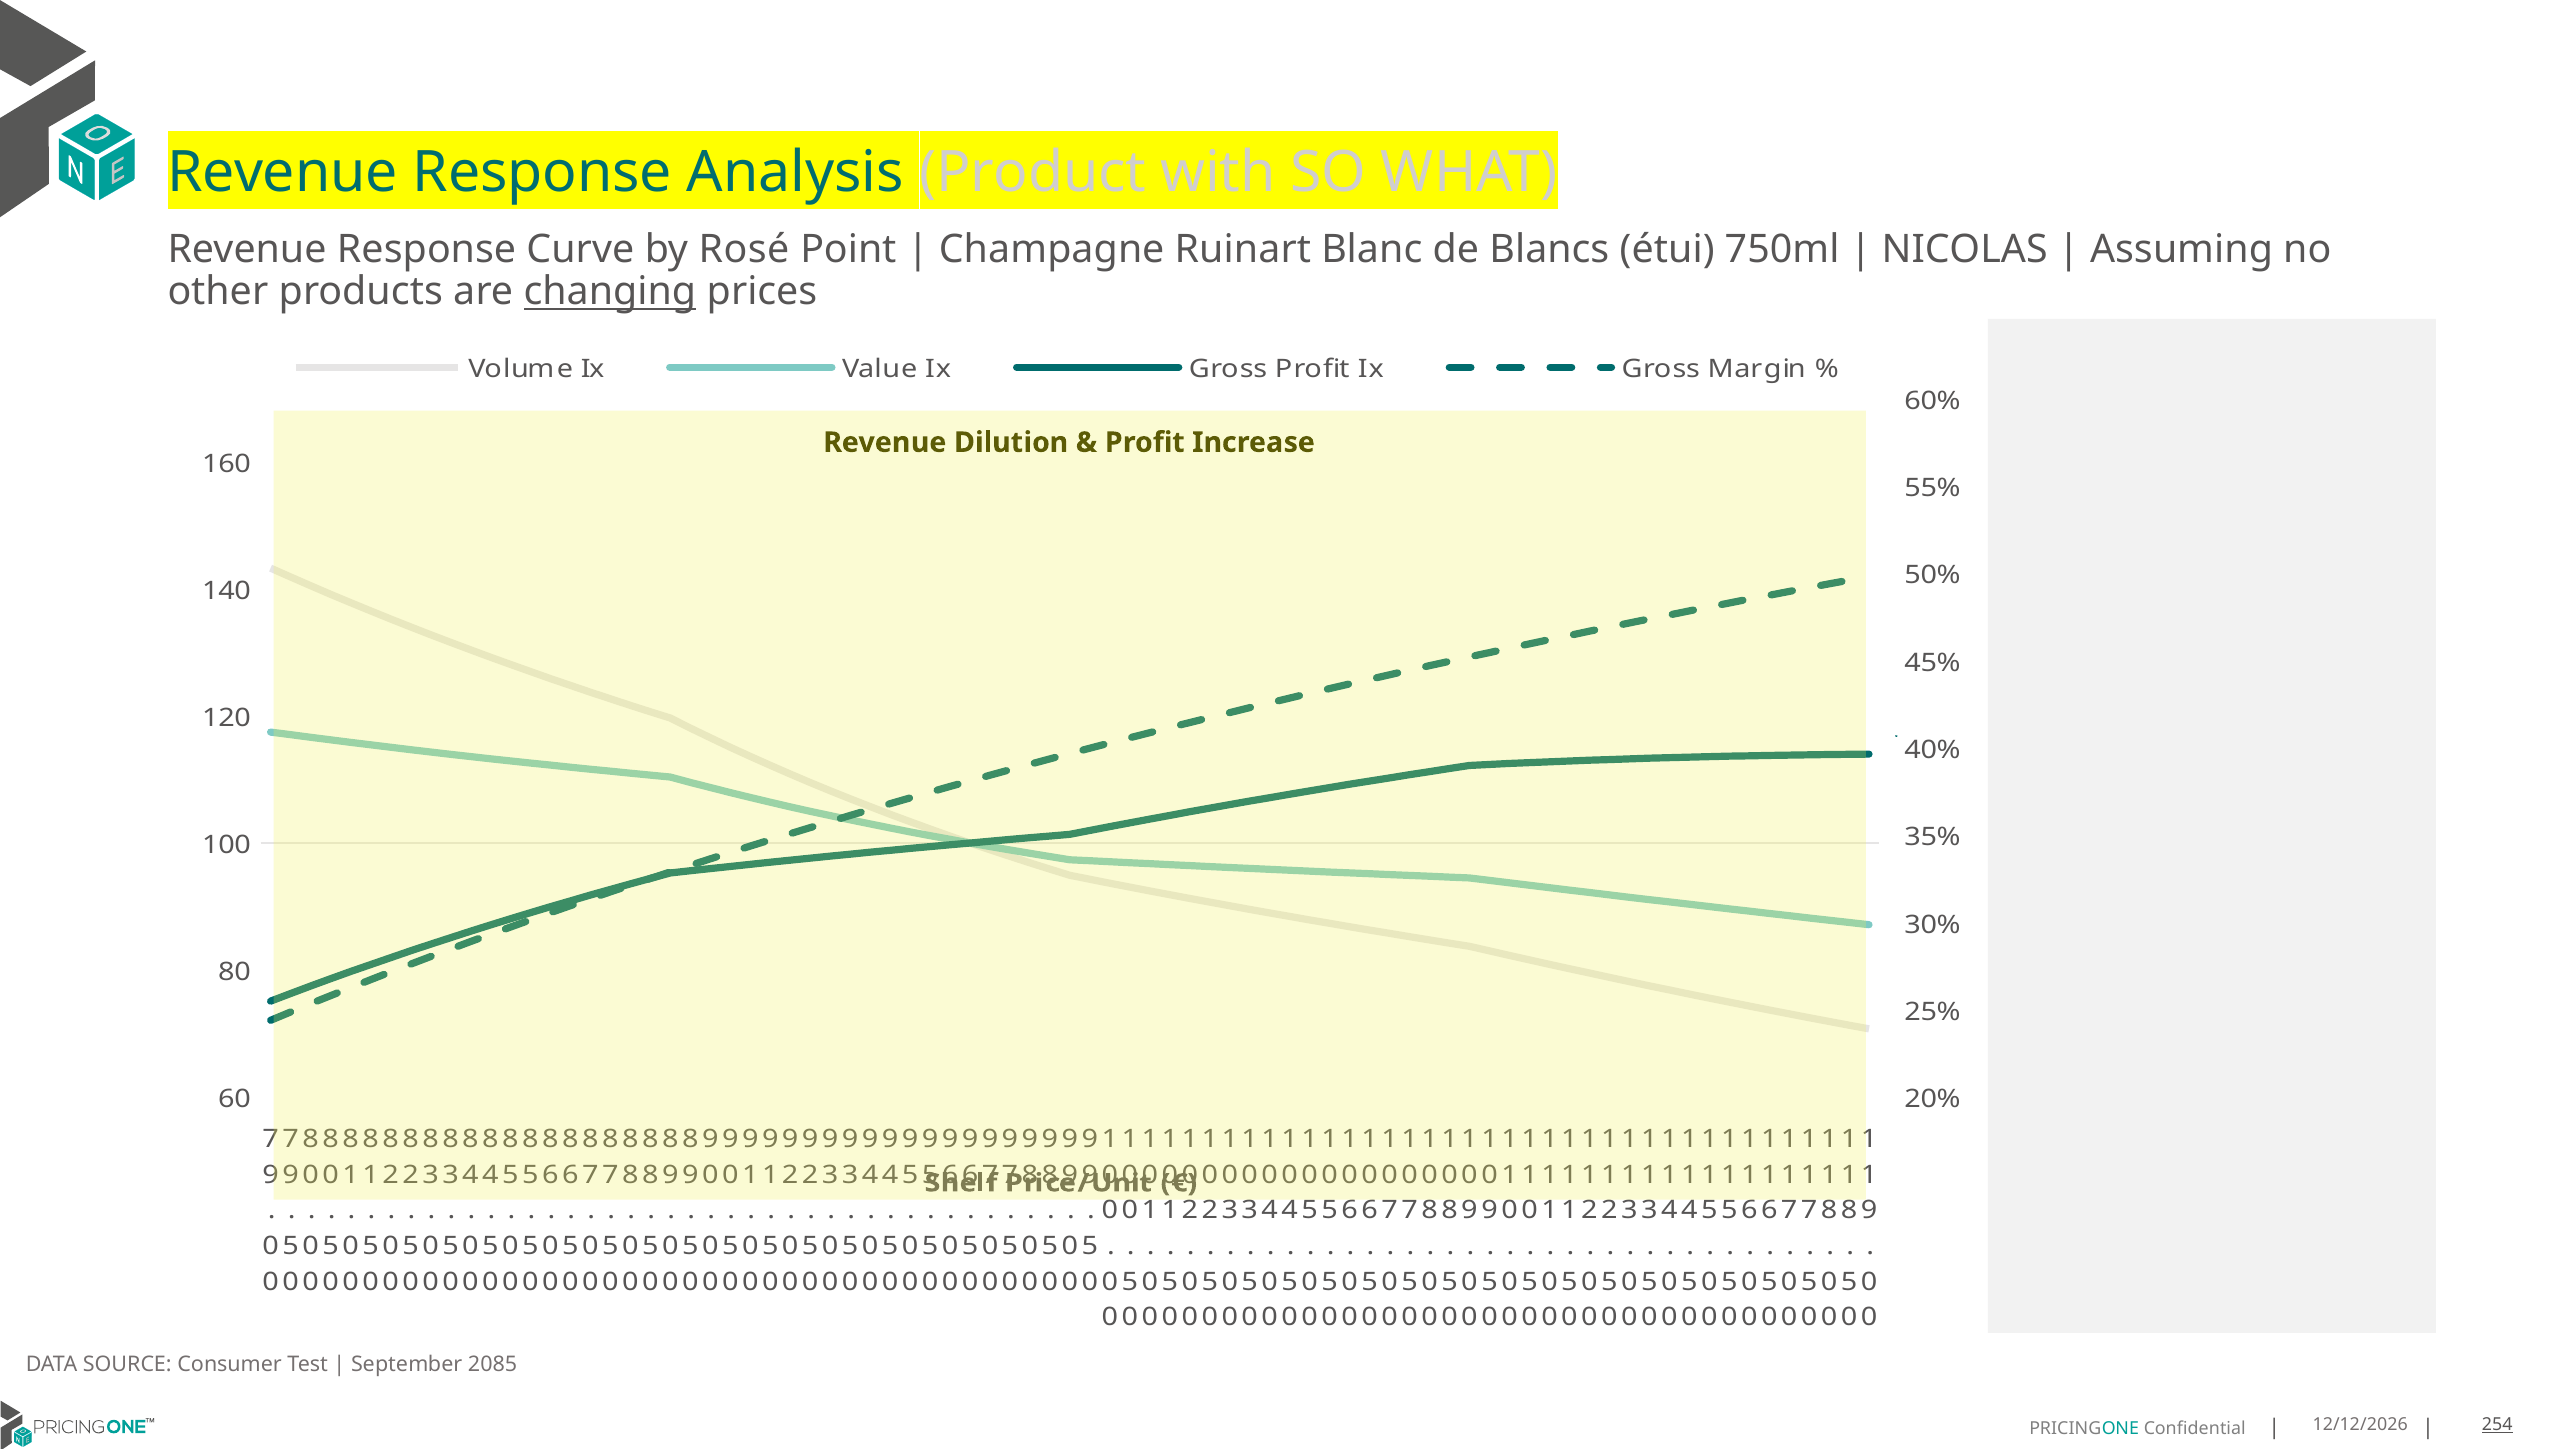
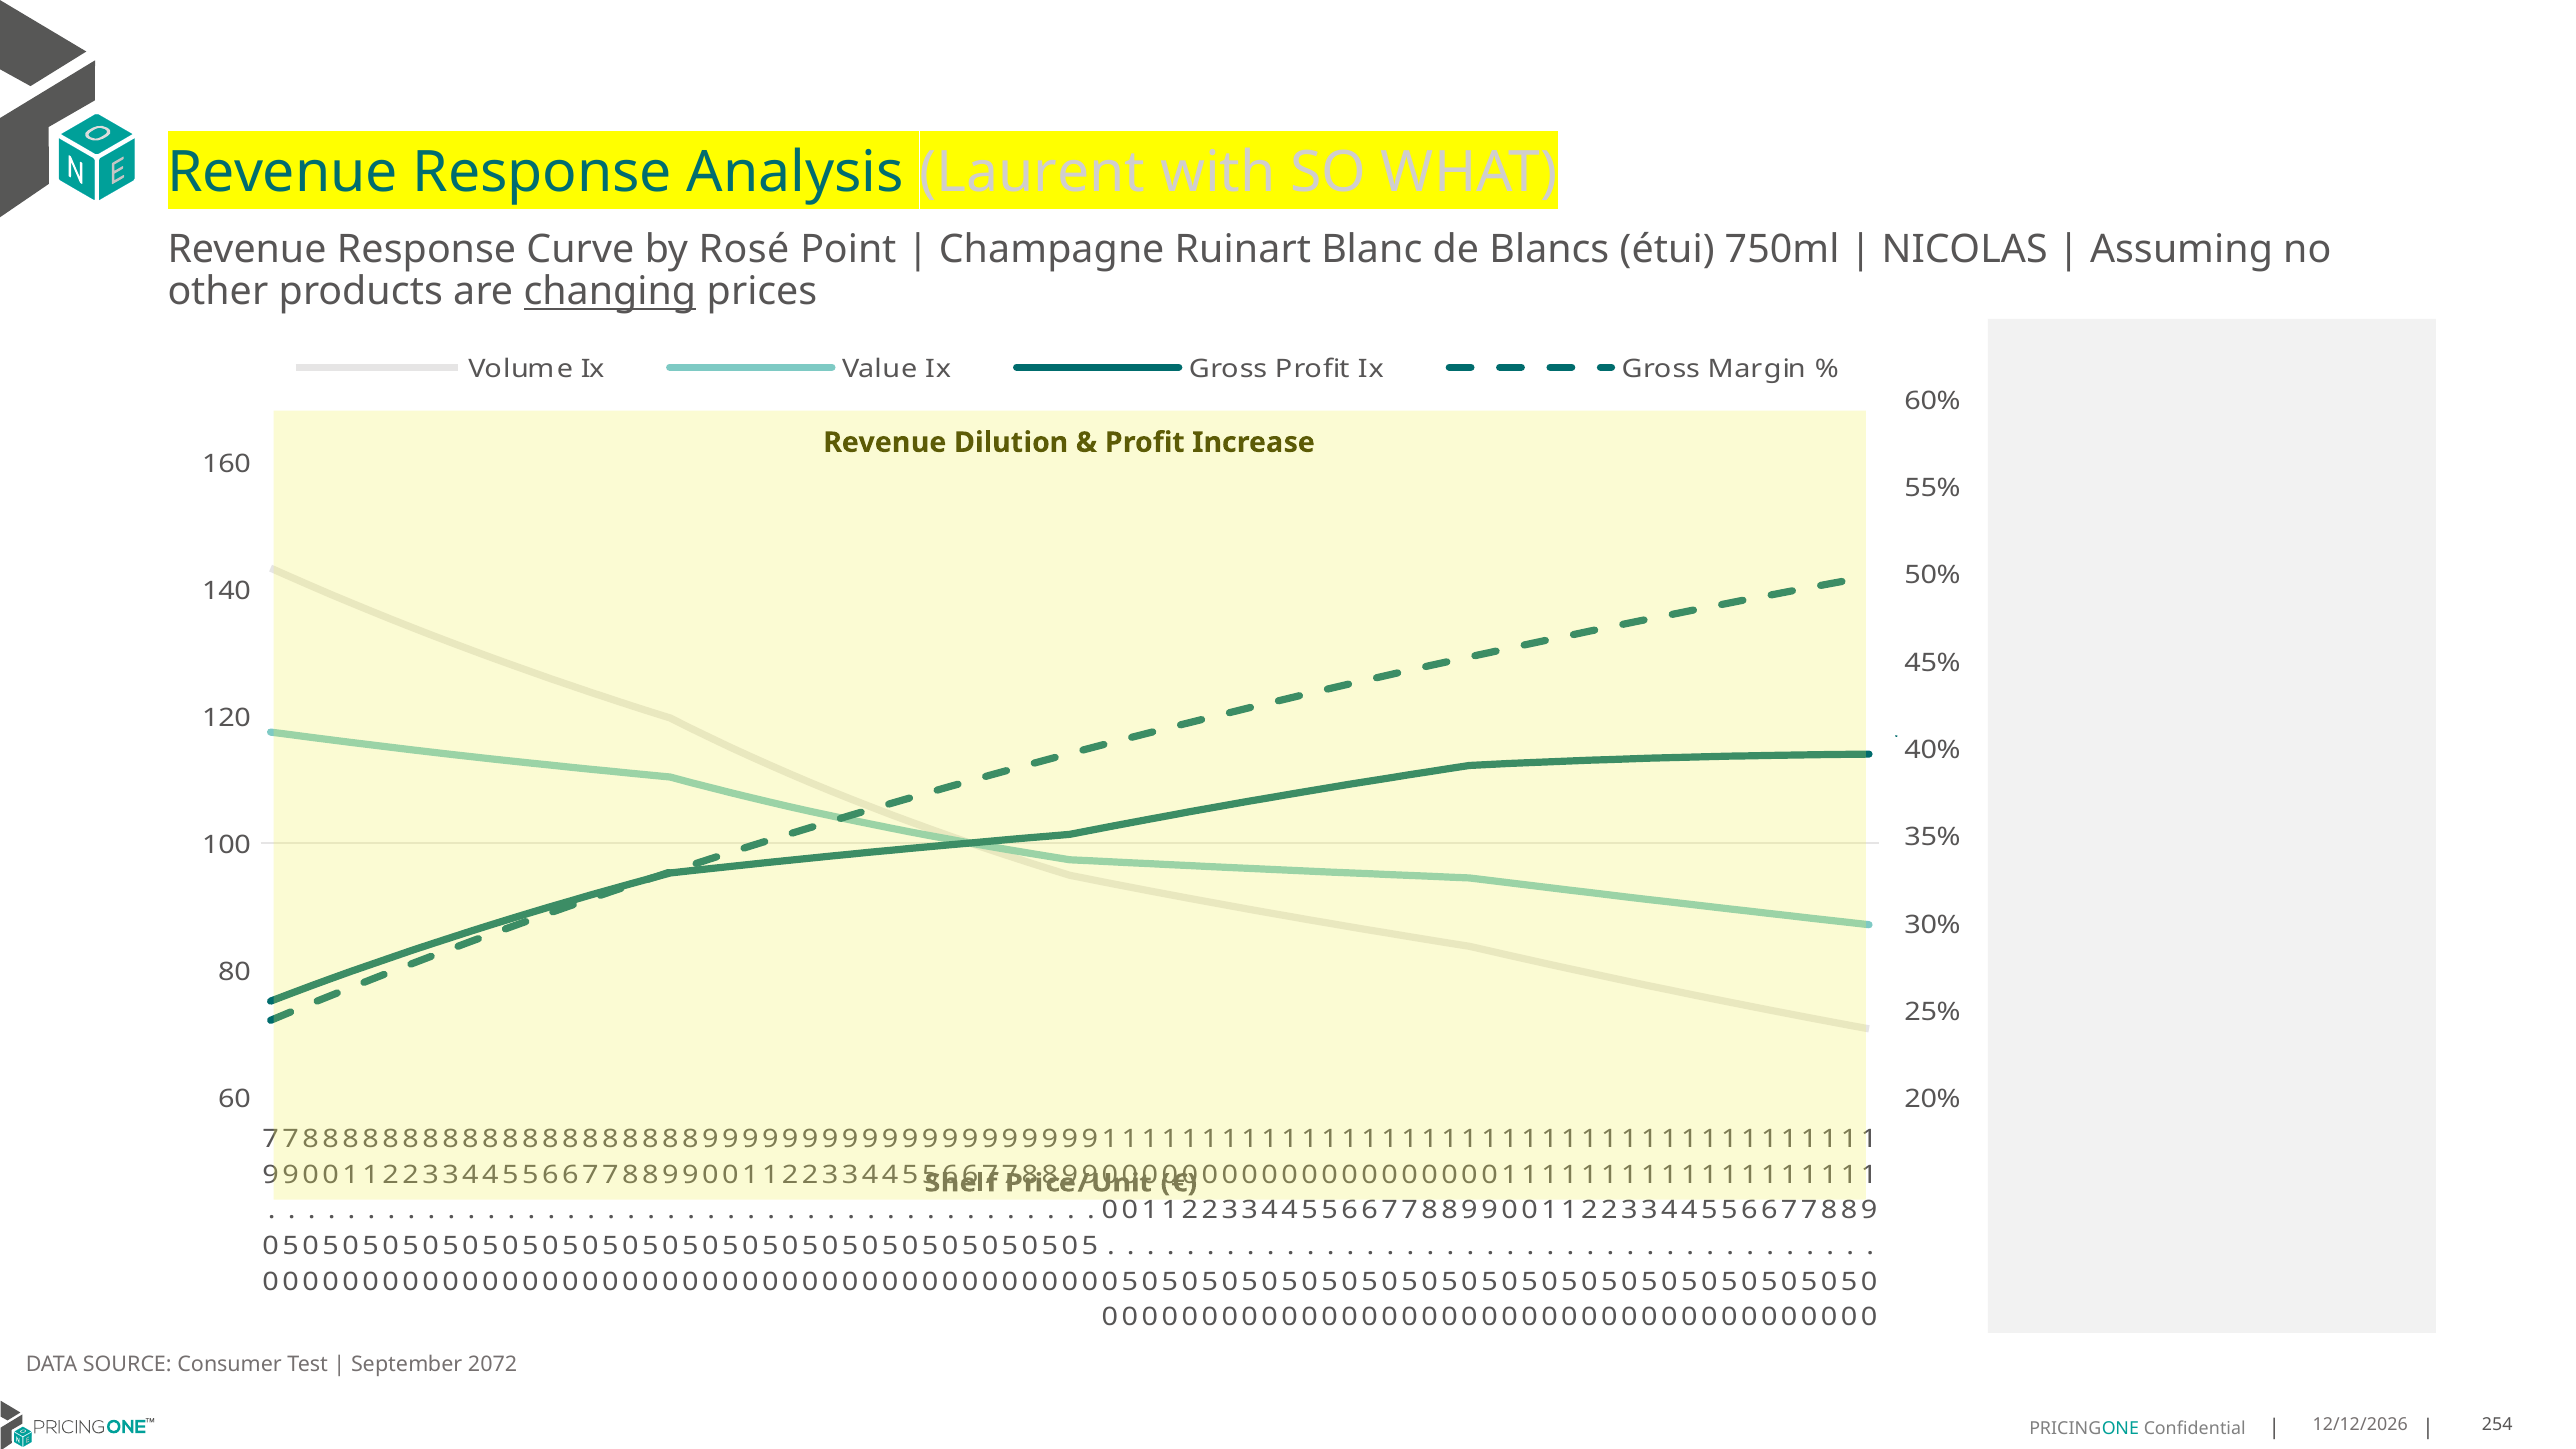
Product: Product -> Laurent
2085: 2085 -> 2072
254 underline: present -> none
